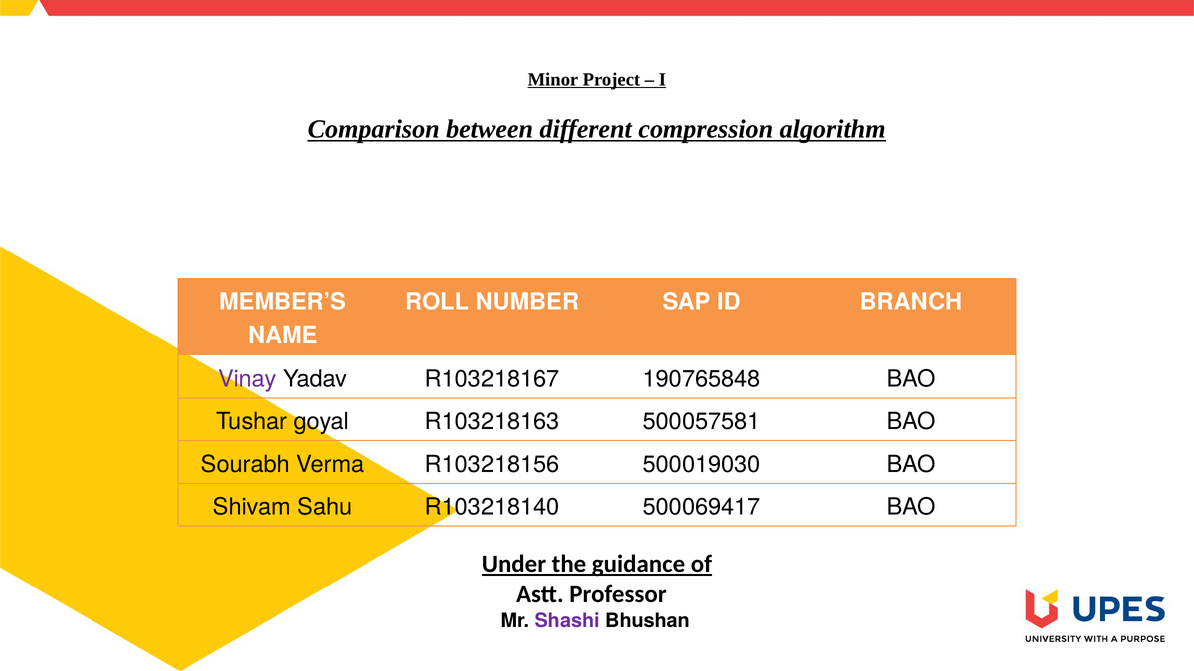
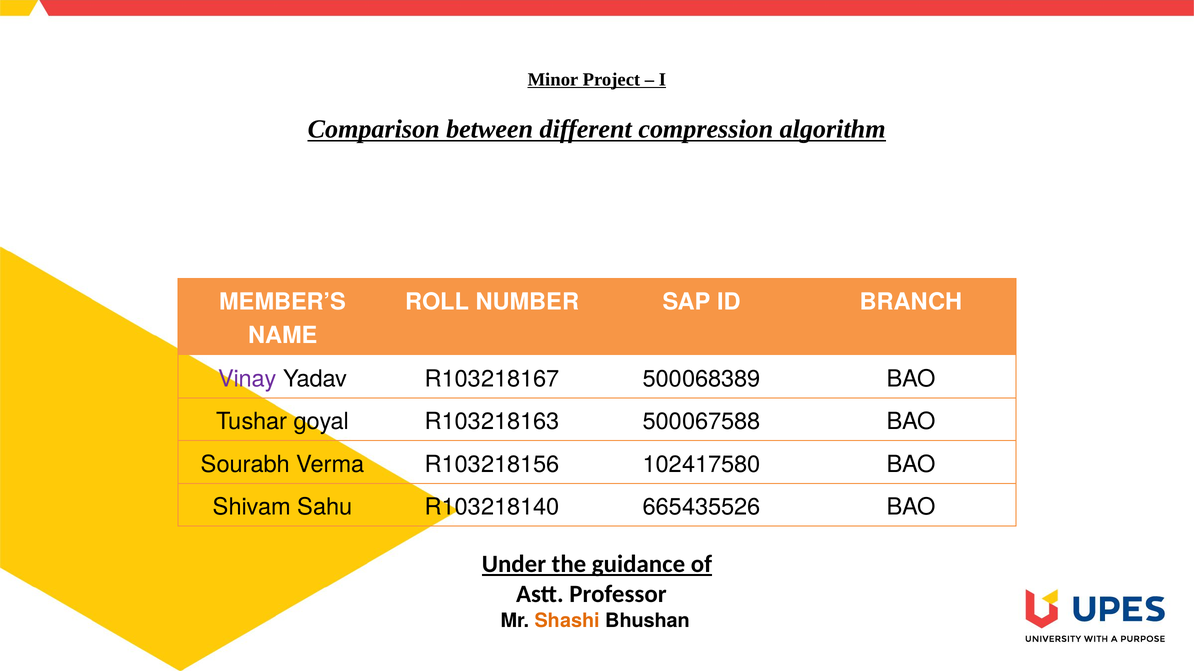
190765848: 190765848 -> 500068389
500057581: 500057581 -> 500067588
500019030: 500019030 -> 102417580
500069417: 500069417 -> 665435526
Shashi colour: purple -> orange
